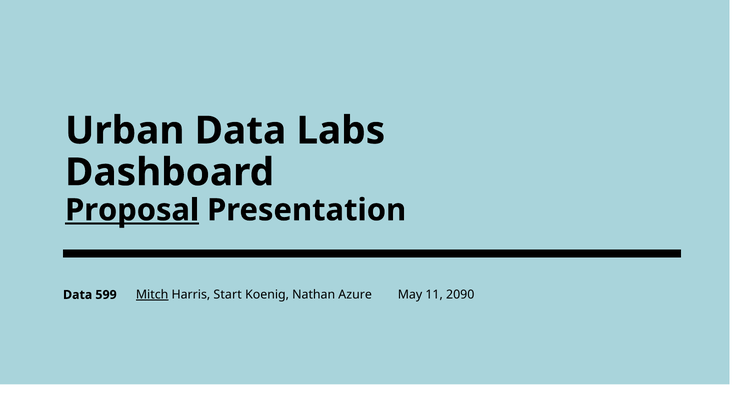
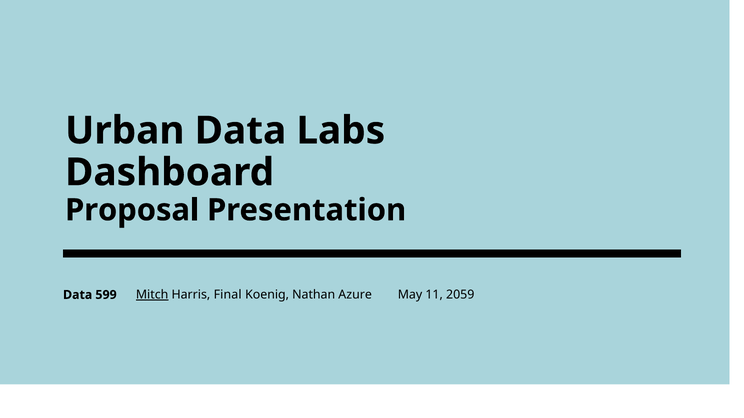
Proposal underline: present -> none
Start: Start -> Final
2090: 2090 -> 2059
